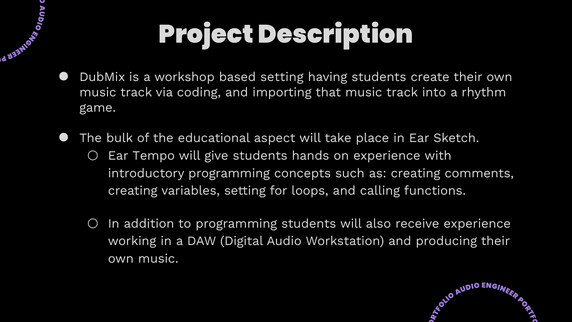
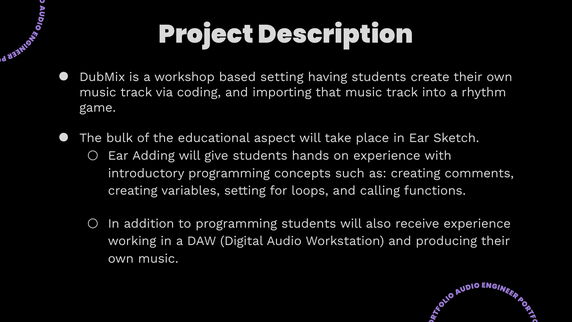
Tempo: Tempo -> Adding
